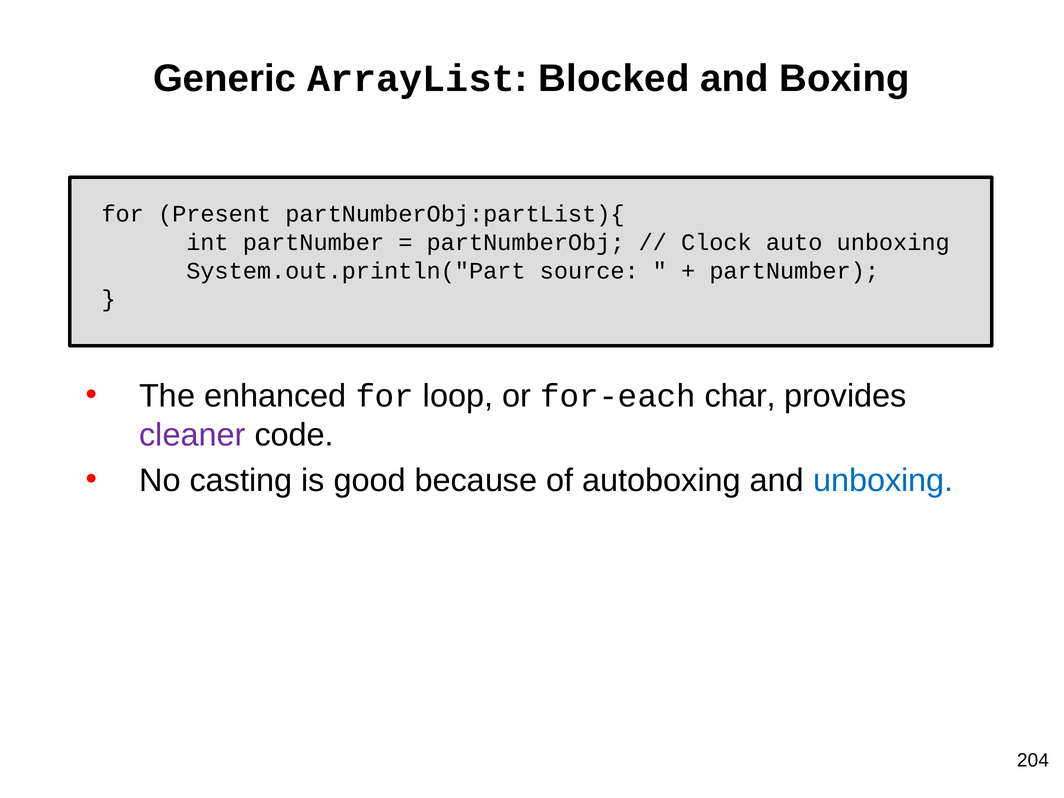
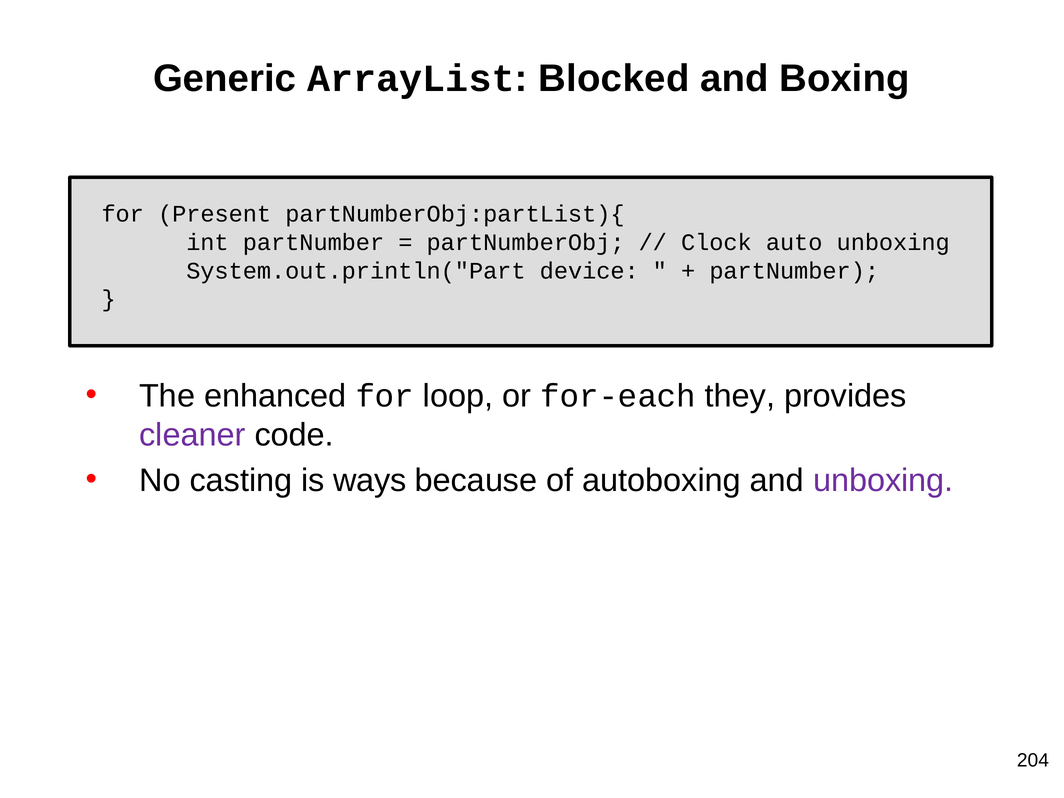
source: source -> device
char: char -> they
good: good -> ways
unboxing at (883, 480) colour: blue -> purple
